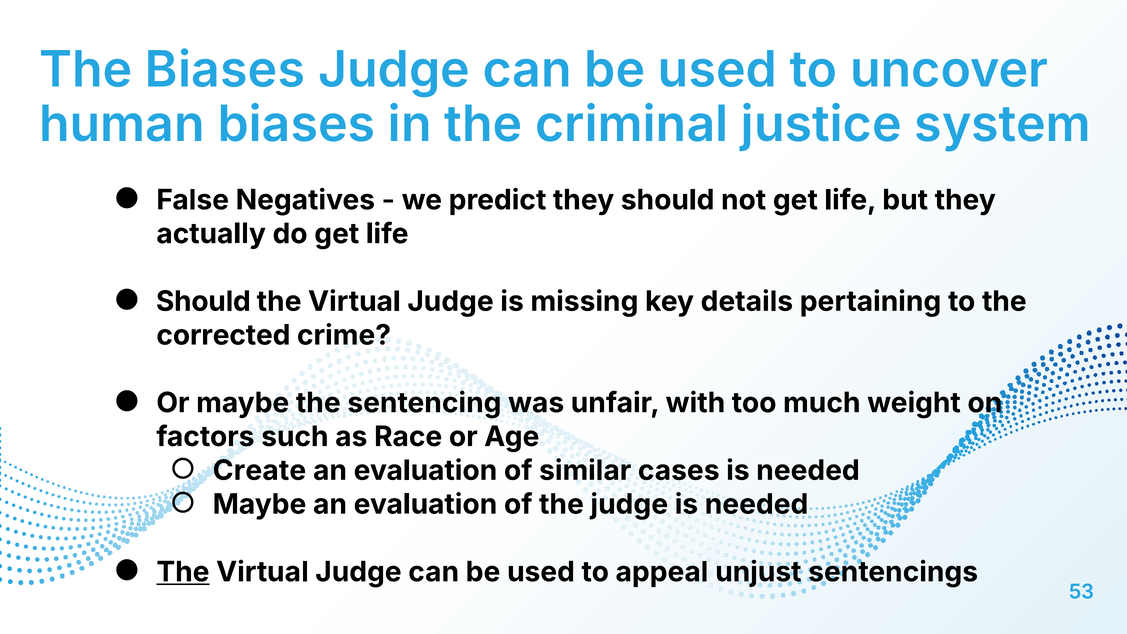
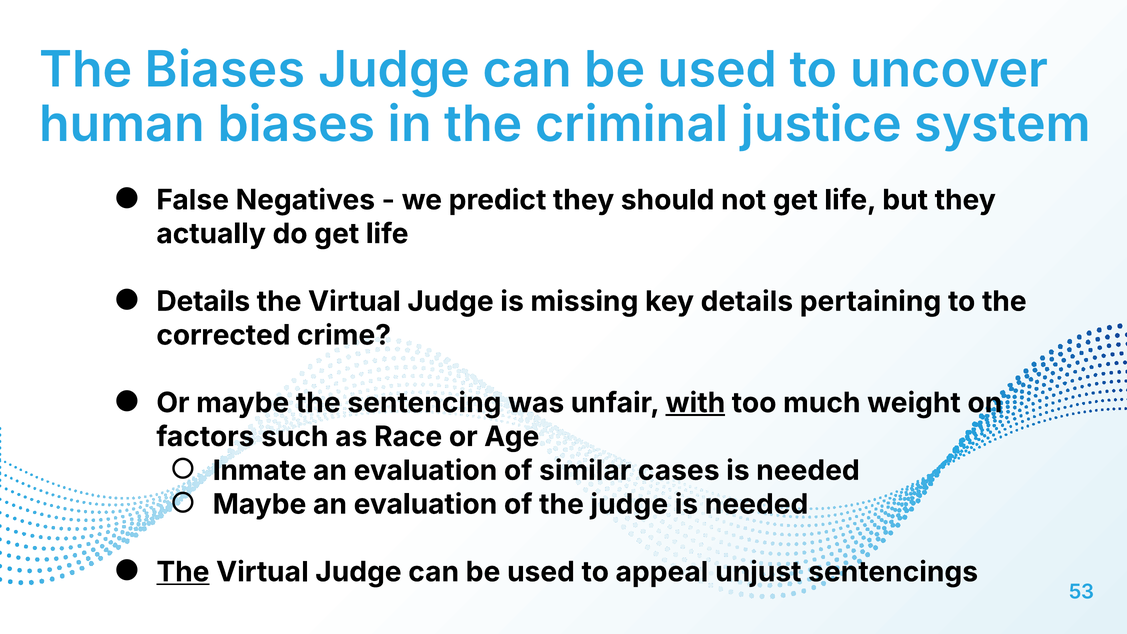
Should at (203, 301): Should -> Details
with underline: none -> present
Create: Create -> Inmate
